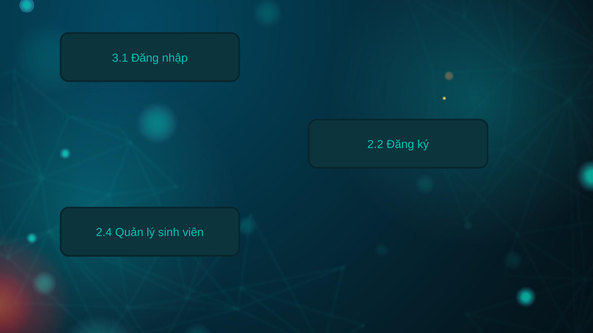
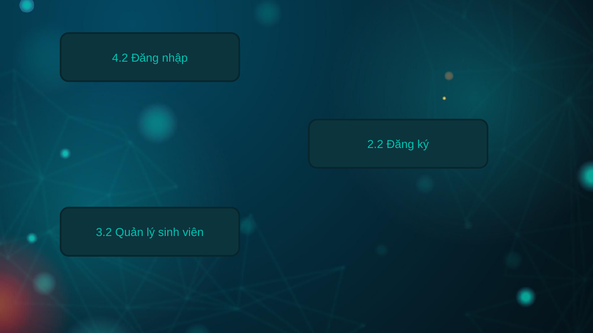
3.1: 3.1 -> 4.2
2.4: 2.4 -> 3.2
